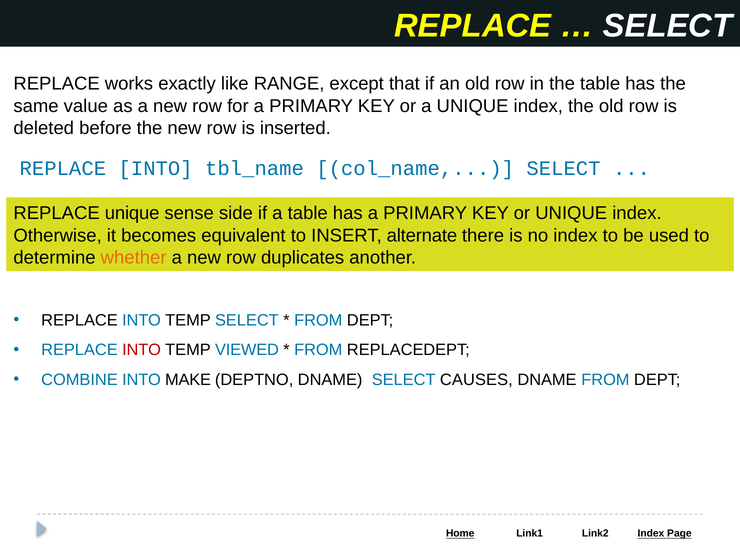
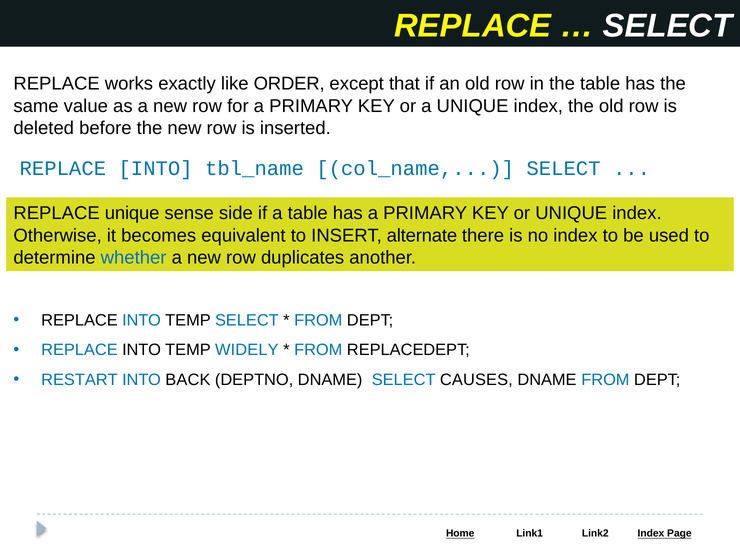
RANGE: RANGE -> ORDER
whether colour: orange -> blue
INTO at (142, 350) colour: red -> black
VIEWED: VIEWED -> WIDELY
COMBINE: COMBINE -> RESTART
MAKE: MAKE -> BACK
